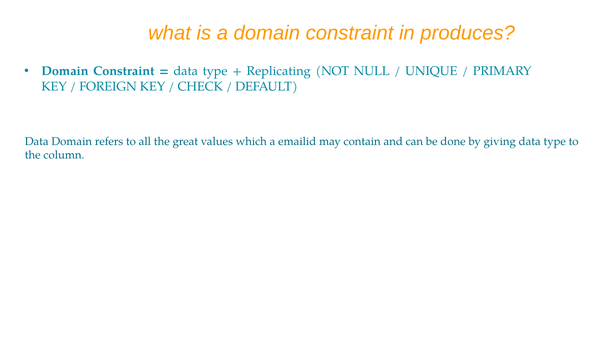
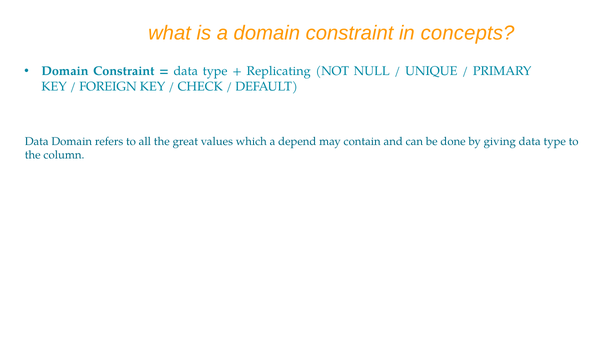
produces: produces -> concepts
emailid: emailid -> depend
